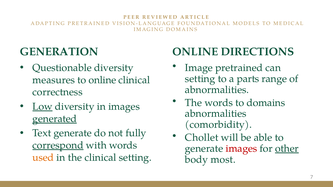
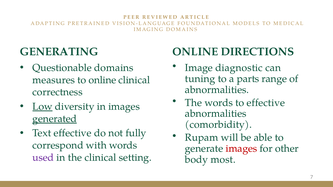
GENERATION: GENERATION -> GENERATING
Image pretrained: pretrained -> diagnostic
Questionable diversity: diversity -> domains
setting at (200, 79): setting -> tuning
to domains: domains -> effective
Text generate: generate -> effective
Chollet: Chollet -> Rupam
correspond underline: present -> none
other underline: present -> none
used colour: orange -> purple
